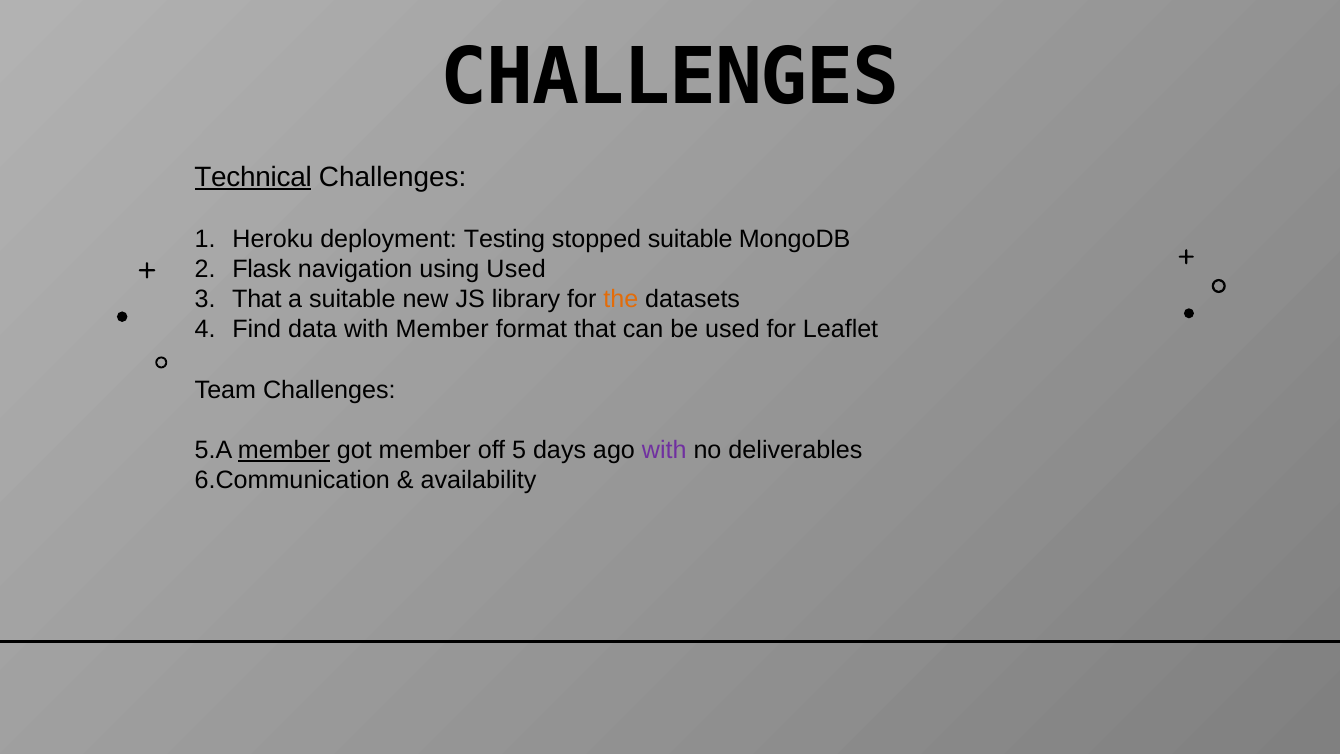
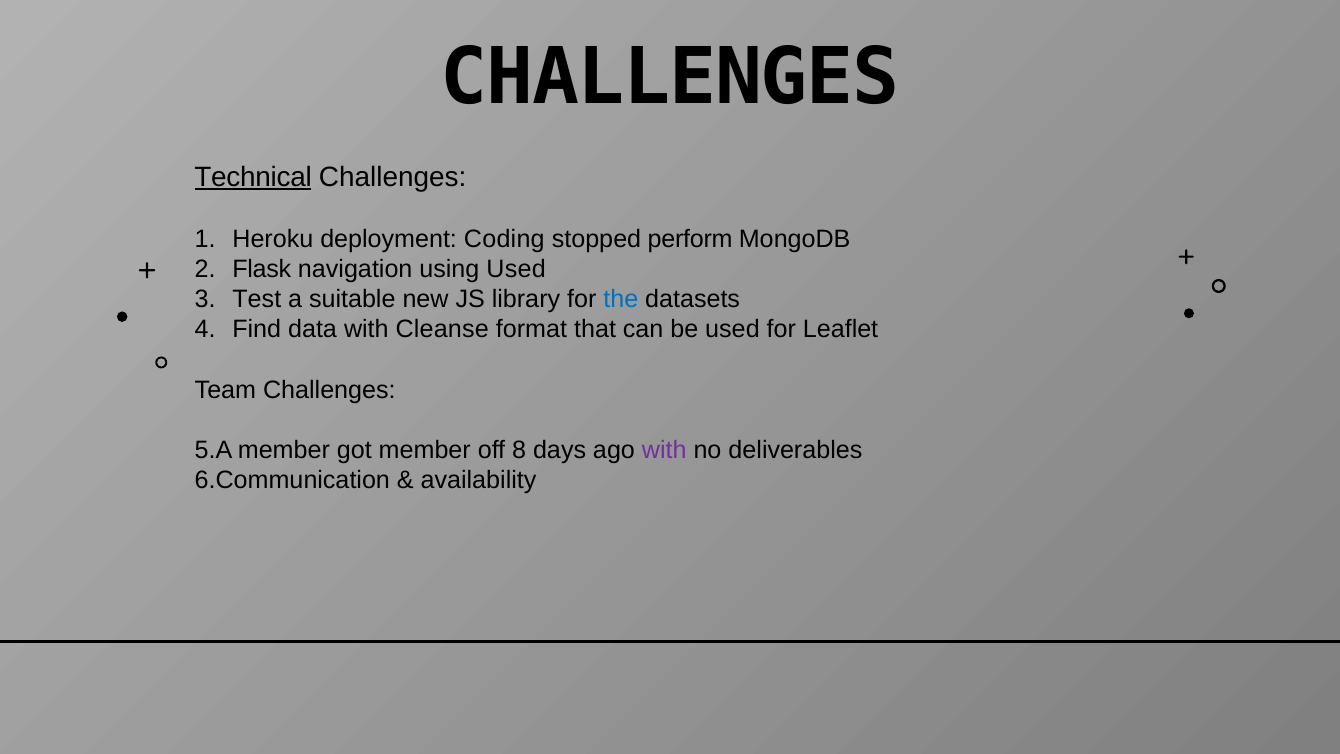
Testing: Testing -> Coding
stopped suitable: suitable -> perform
That at (257, 299): That -> Test
the colour: orange -> blue
with Member: Member -> Cleanse
member at (284, 450) underline: present -> none
5: 5 -> 8
